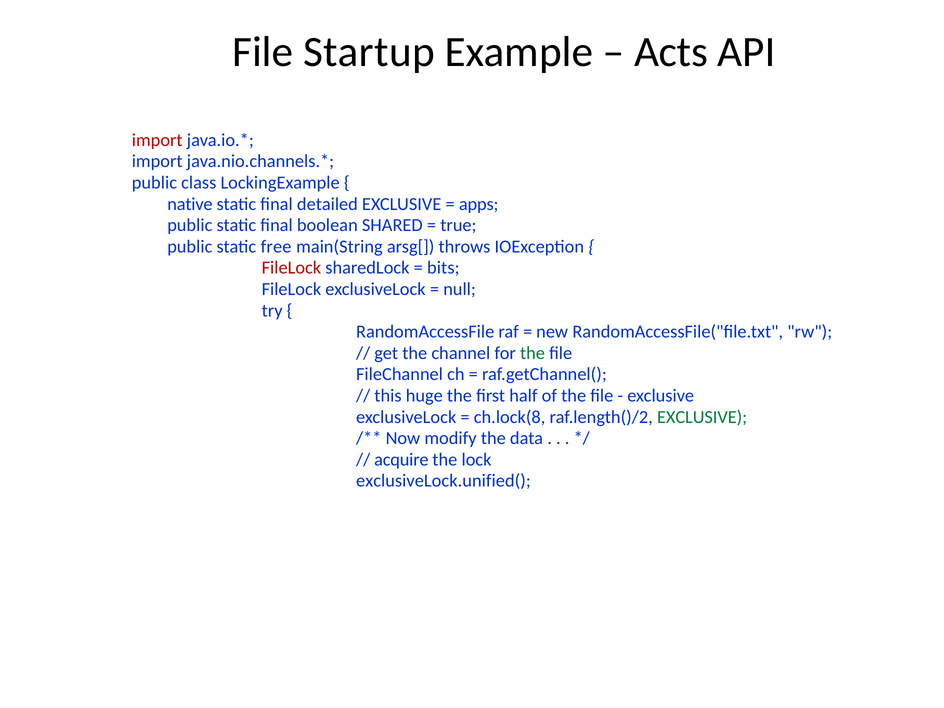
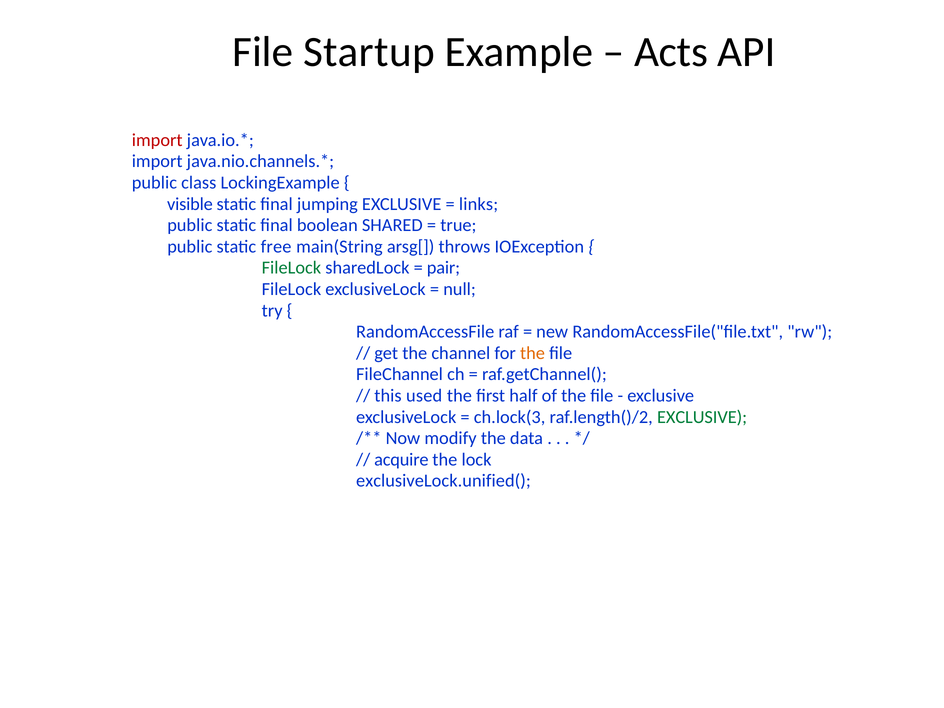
native: native -> visible
detailed: detailed -> jumping
apps: apps -> links
FileLock at (291, 268) colour: red -> green
bits: bits -> pair
the at (532, 353) colour: green -> orange
huge: huge -> used
ch.lock(8: ch.lock(8 -> ch.lock(3
